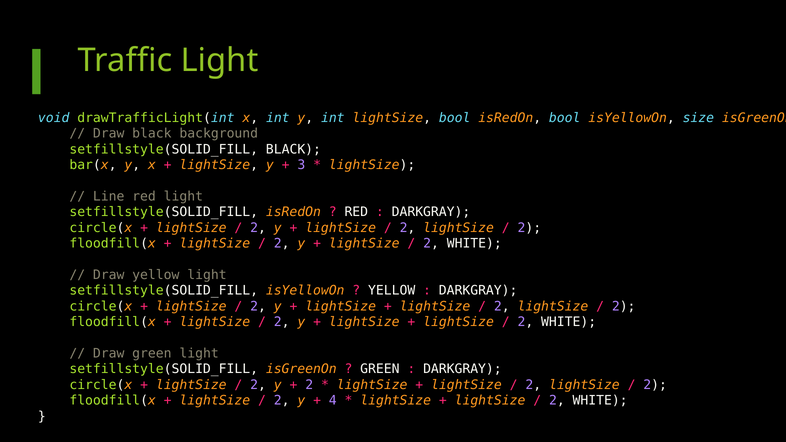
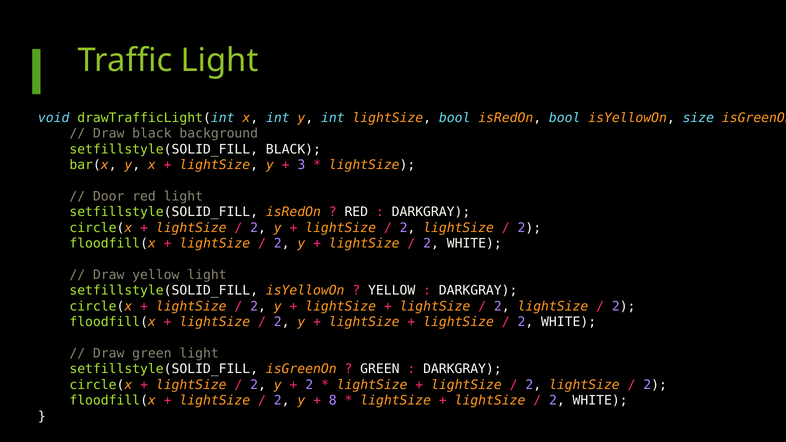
Line: Line -> Door
4: 4 -> 8
